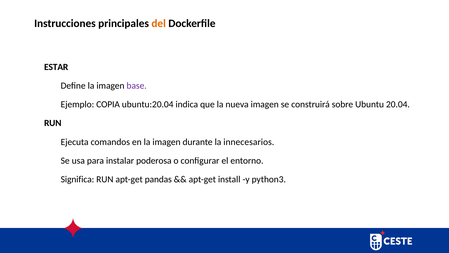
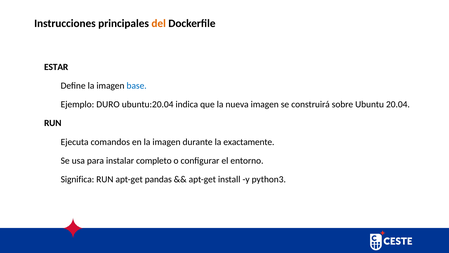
base colour: purple -> blue
COPIA: COPIA -> DURO
innecesarios: innecesarios -> exactamente
poderosa: poderosa -> completo
